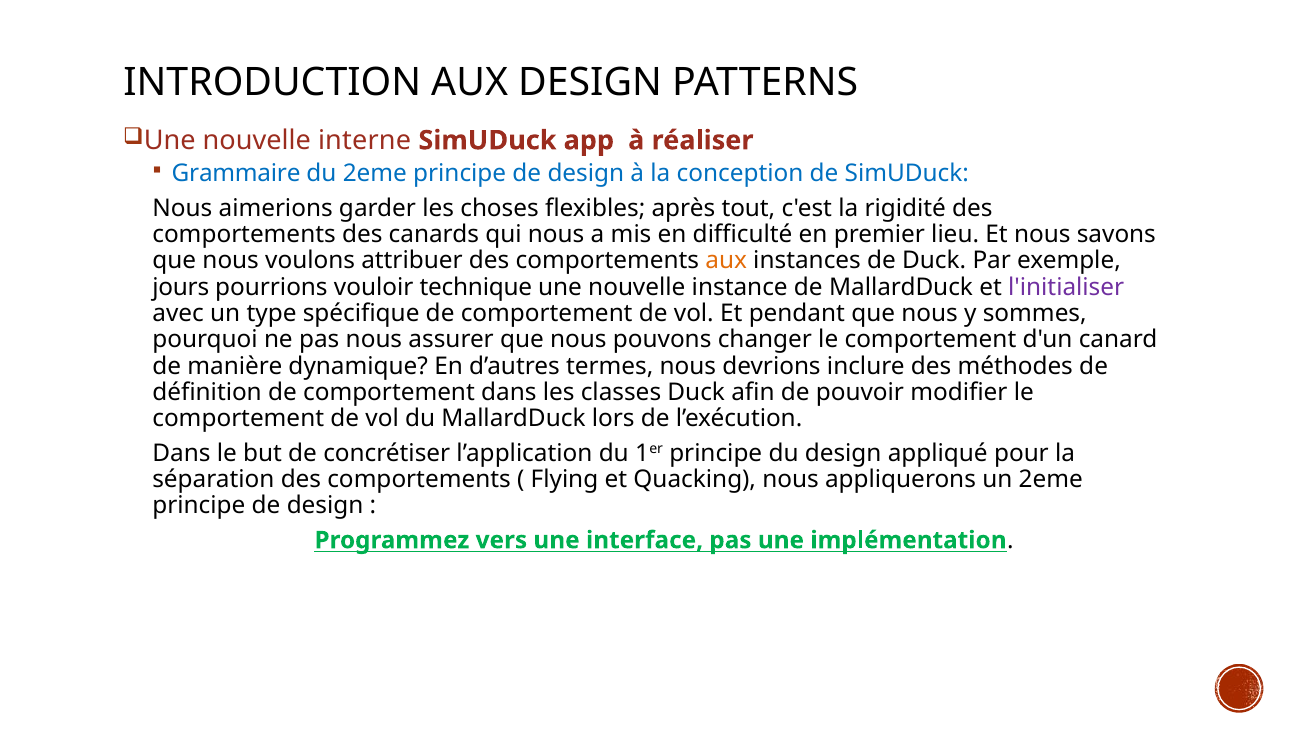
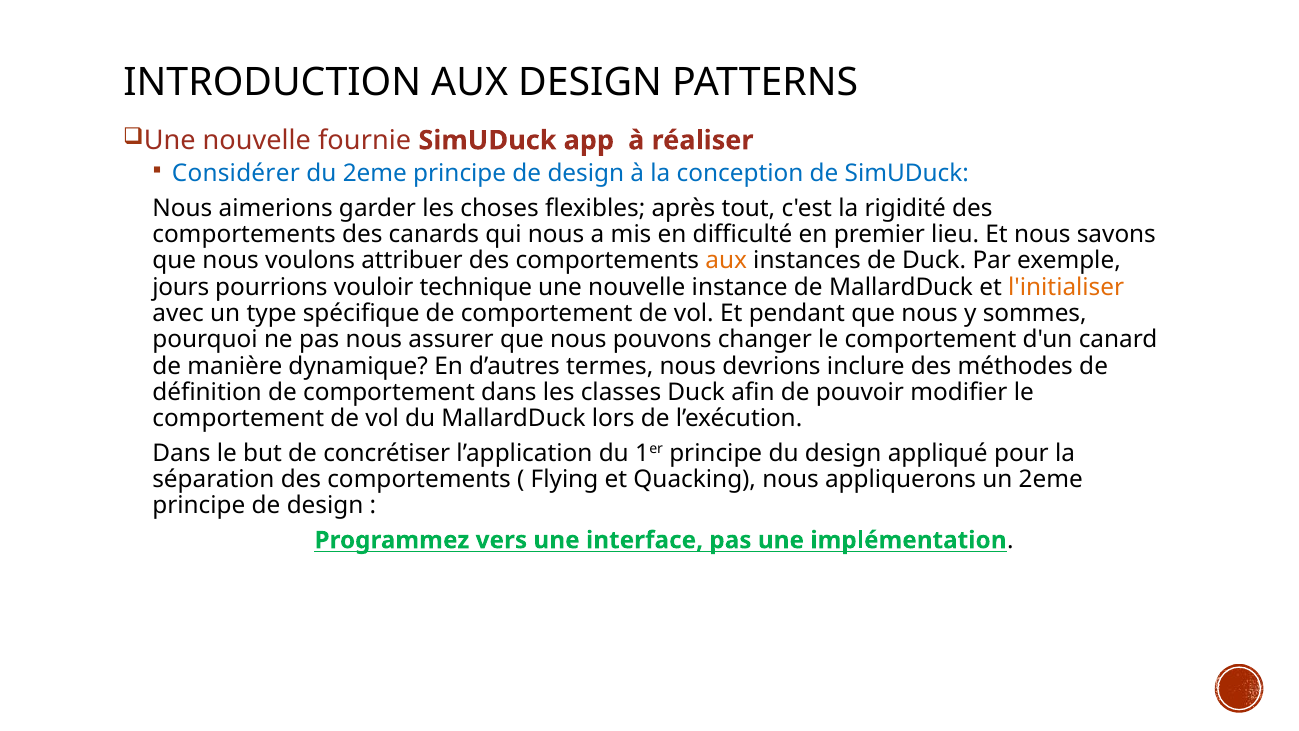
interne: interne -> fournie
Grammaire: Grammaire -> Considérer
l'initialiser colour: purple -> orange
